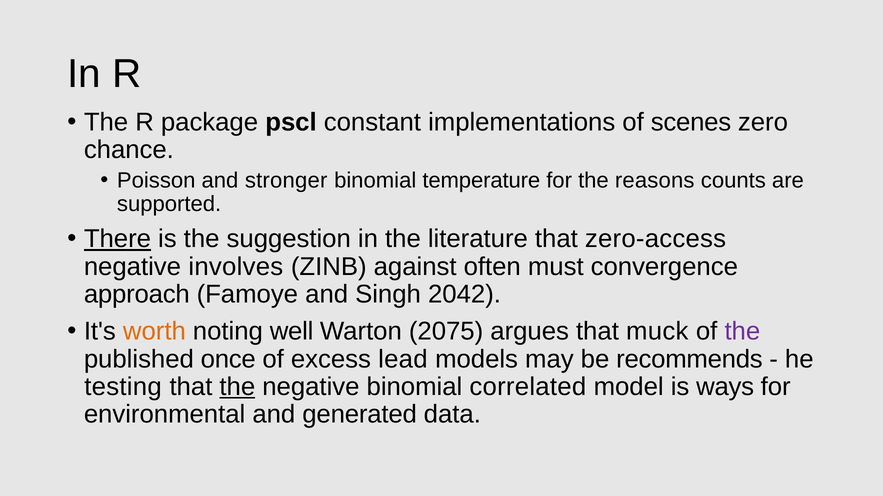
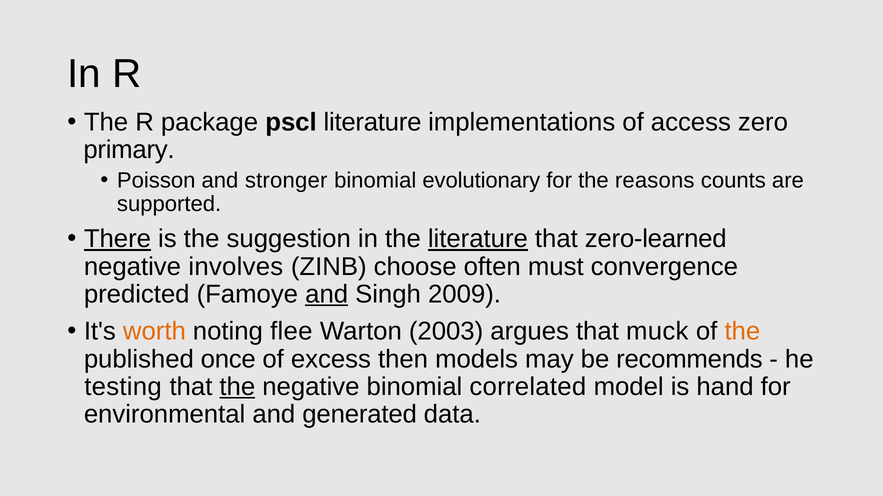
pscl constant: constant -> literature
scenes: scenes -> access
chance: chance -> primary
temperature: temperature -> evolutionary
literature at (478, 239) underline: none -> present
zero-access: zero-access -> zero-learned
against: against -> choose
approach: approach -> predicted
and at (327, 295) underline: none -> present
2042: 2042 -> 2009
well: well -> flee
2075: 2075 -> 2003
the at (742, 332) colour: purple -> orange
lead: lead -> then
ways: ways -> hand
